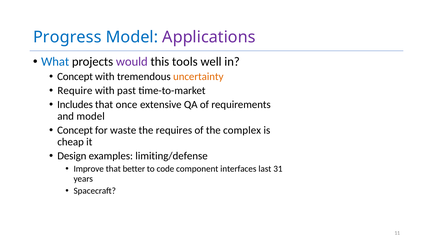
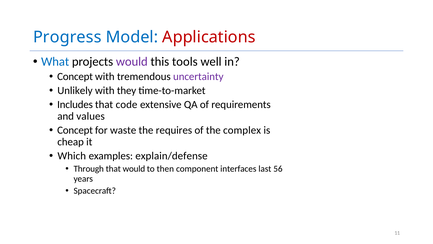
Applications colour: purple -> red
uncertainty colour: orange -> purple
Require: Require -> Unlikely
past: past -> they
once: once -> code
and model: model -> values
Design: Design -> Which
limiting/defense: limiting/defense -> explain/defense
Improve: Improve -> Through
that better: better -> would
code: code -> then
31: 31 -> 56
